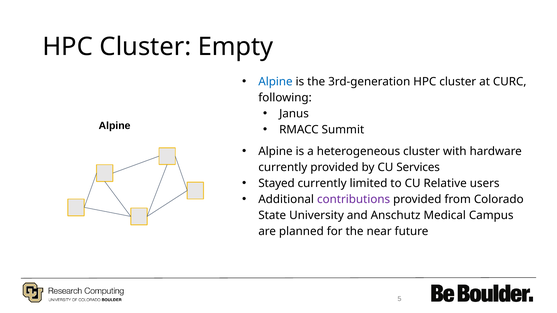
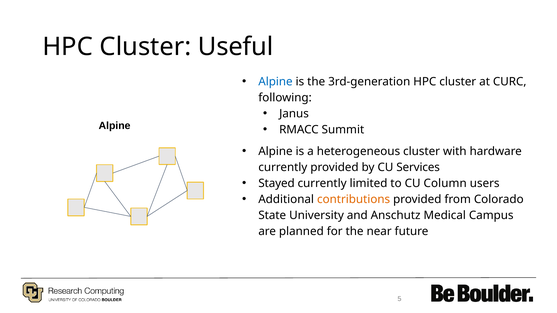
Empty: Empty -> Useful
Relative: Relative -> Column
contributions colour: purple -> orange
